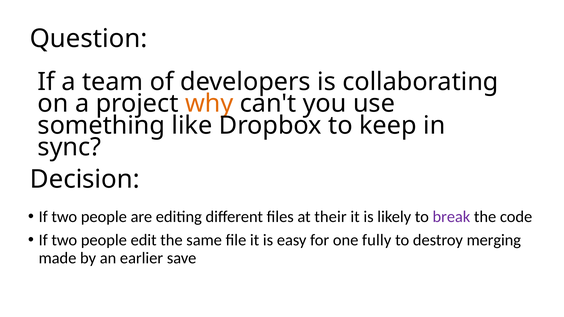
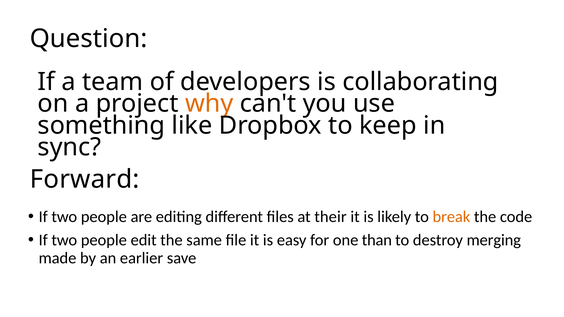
Decision: Decision -> Forward
break colour: purple -> orange
fully: fully -> than
